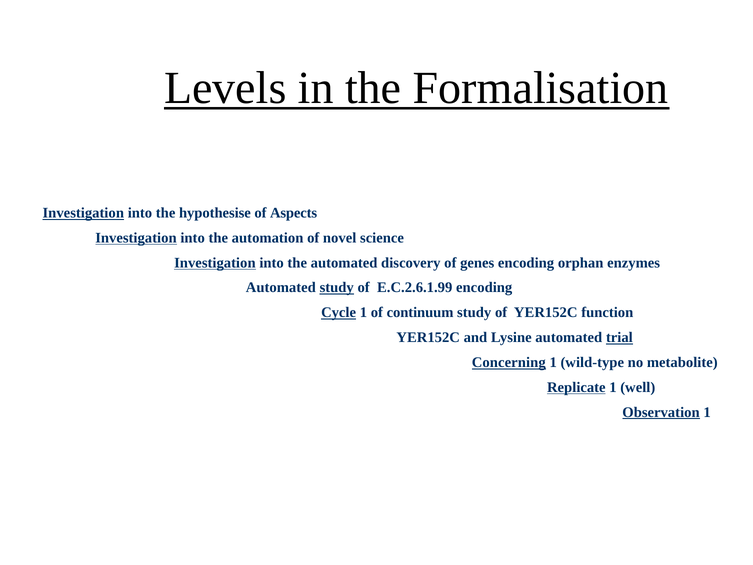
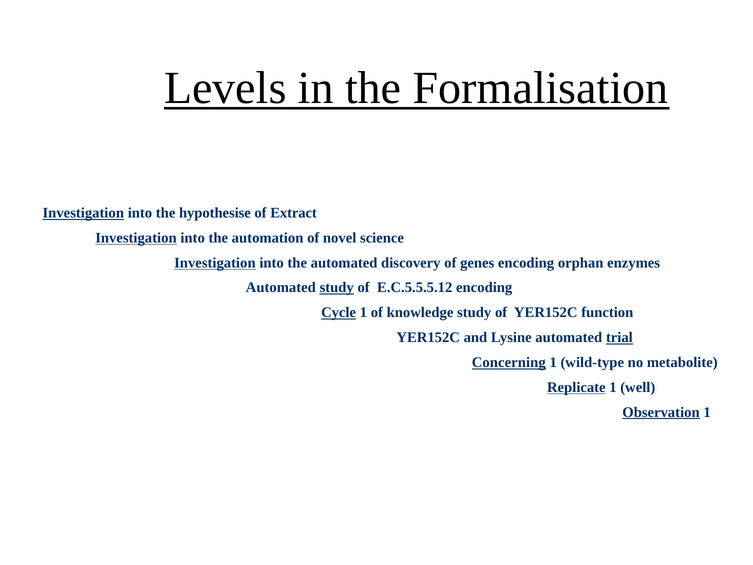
Aspects: Aspects -> Extract
E.C.2.6.1.99: E.C.2.6.1.99 -> E.C.5.5.5.12
continuum: continuum -> knowledge
